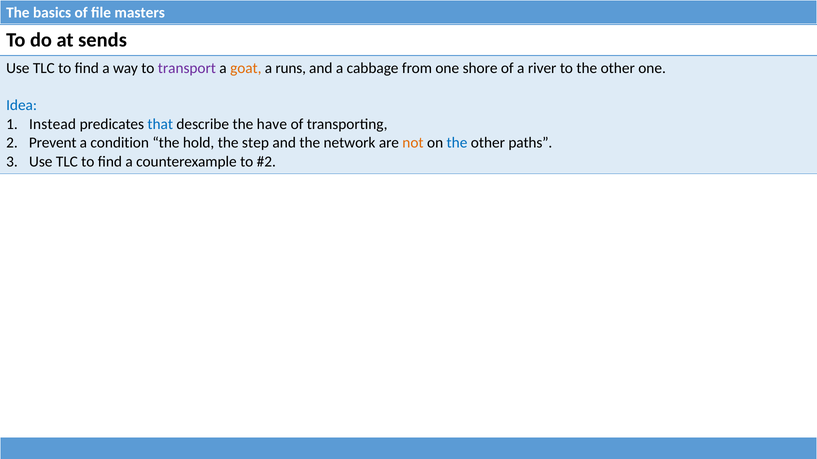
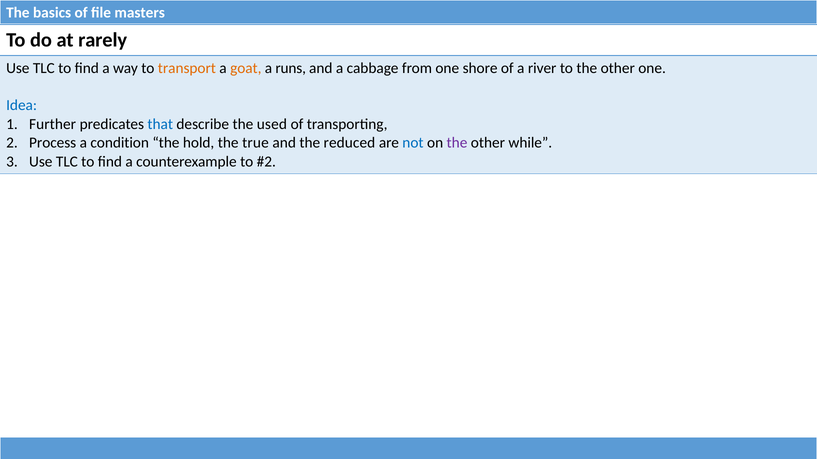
sends: sends -> rarely
transport colour: purple -> orange
Instead: Instead -> Further
have: have -> used
Prevent: Prevent -> Process
step: step -> true
network: network -> reduced
not colour: orange -> blue
the at (457, 143) colour: blue -> purple
paths: paths -> while
